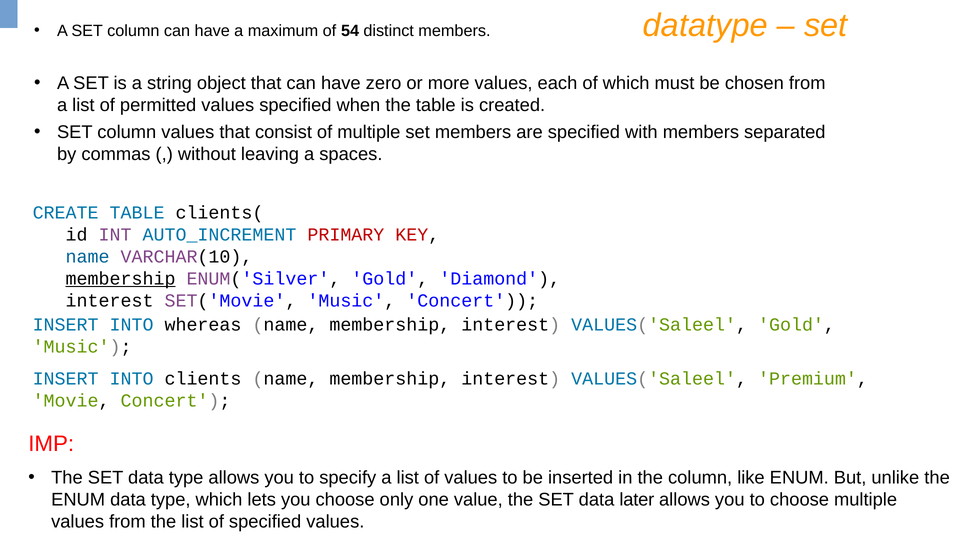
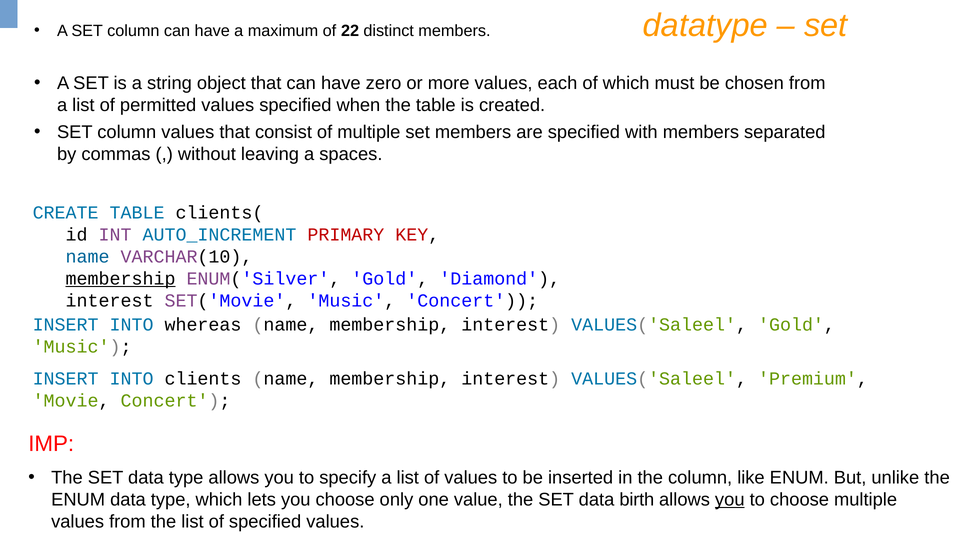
54: 54 -> 22
later: later -> birth
you at (730, 499) underline: none -> present
